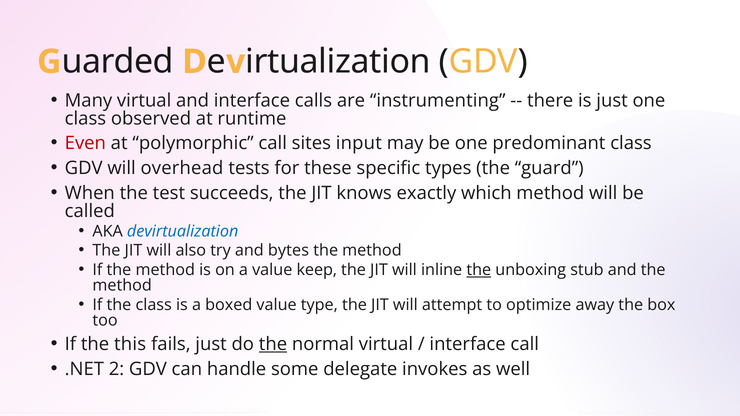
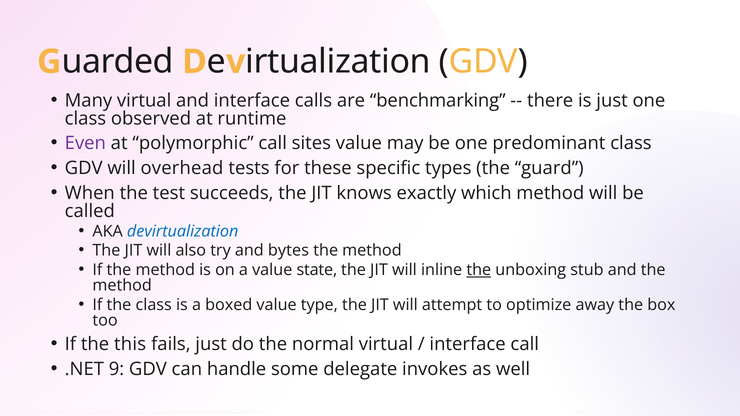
instrumenting: instrumenting -> benchmarking
Even colour: red -> purple
sites input: input -> value
keep: keep -> state
the at (273, 344) underline: present -> none
2: 2 -> 9
